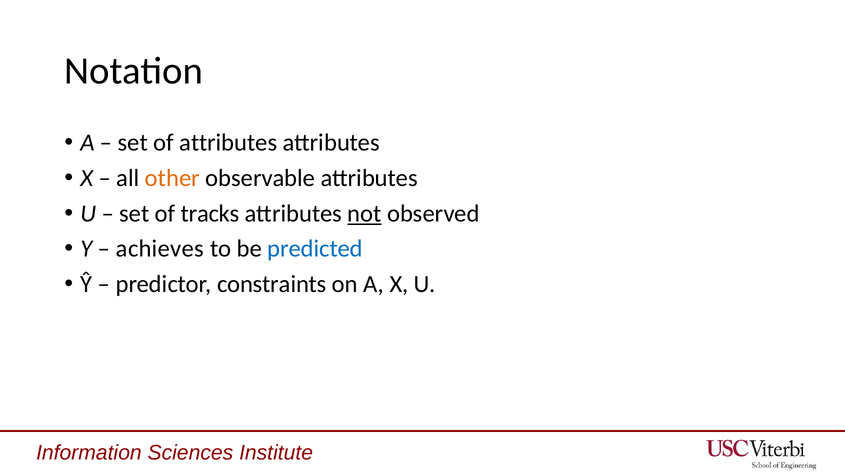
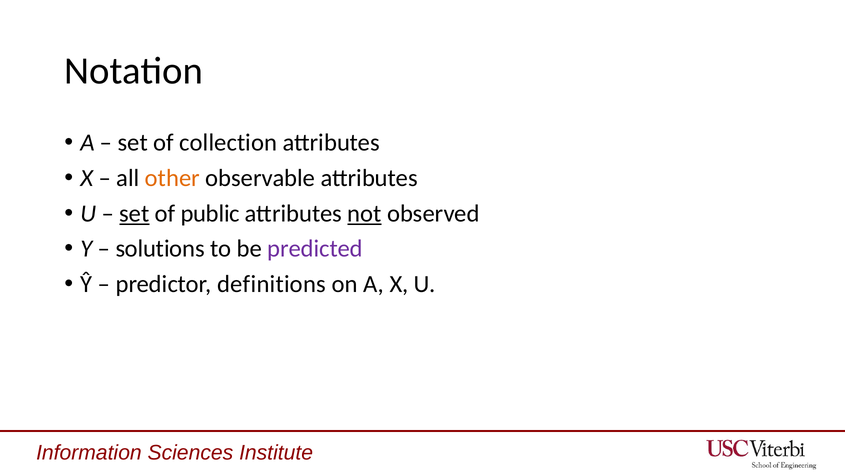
of attributes: attributes -> collection
set at (134, 214) underline: none -> present
tracks: tracks -> public
achieves: achieves -> solutions
predicted colour: blue -> purple
constraints: constraints -> definitions
